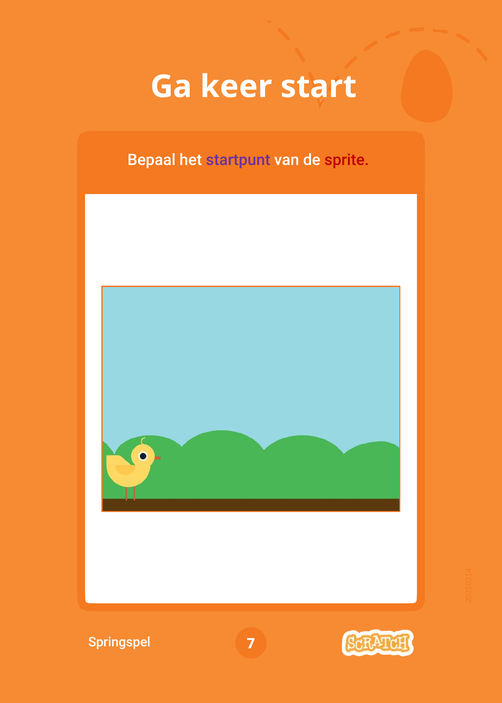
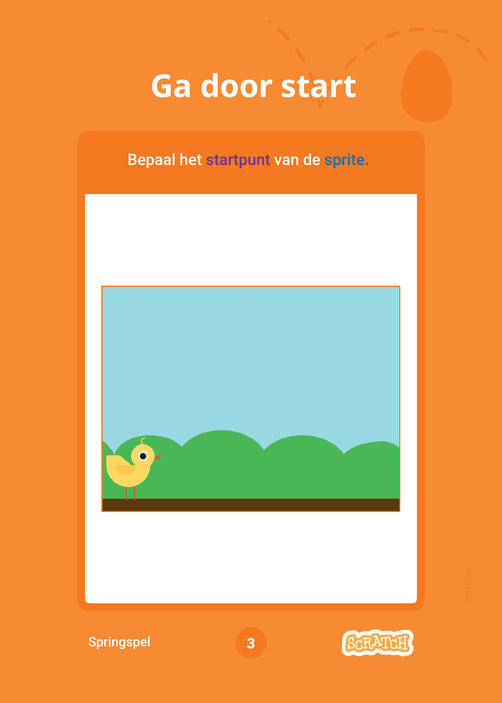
keer: keer -> door
sprite colour: red -> blue
7: 7 -> 3
